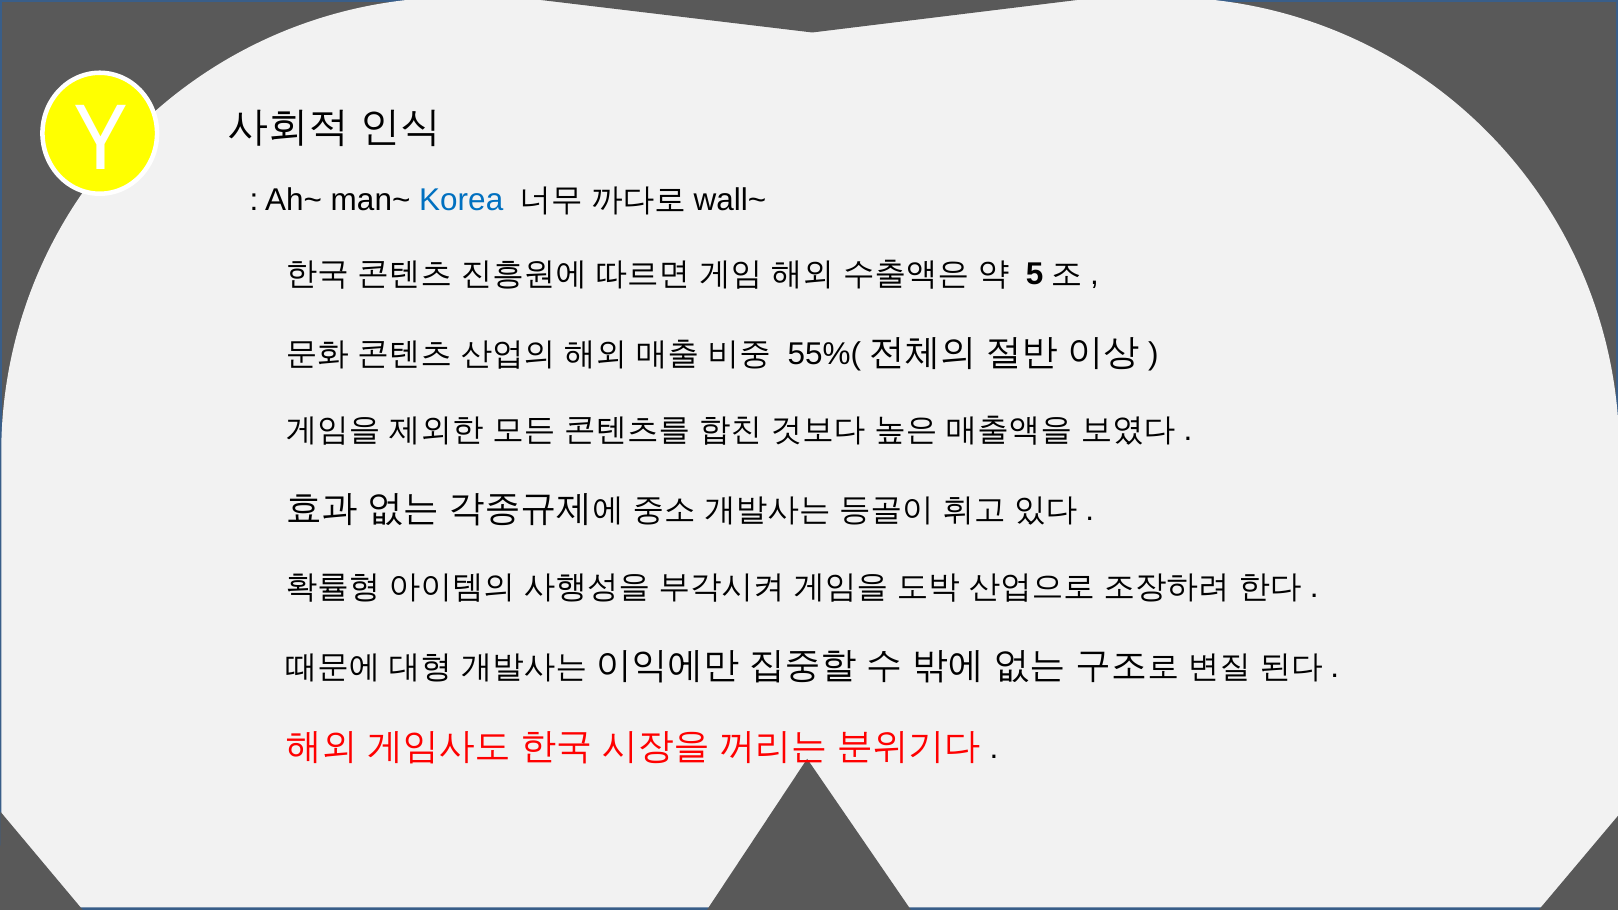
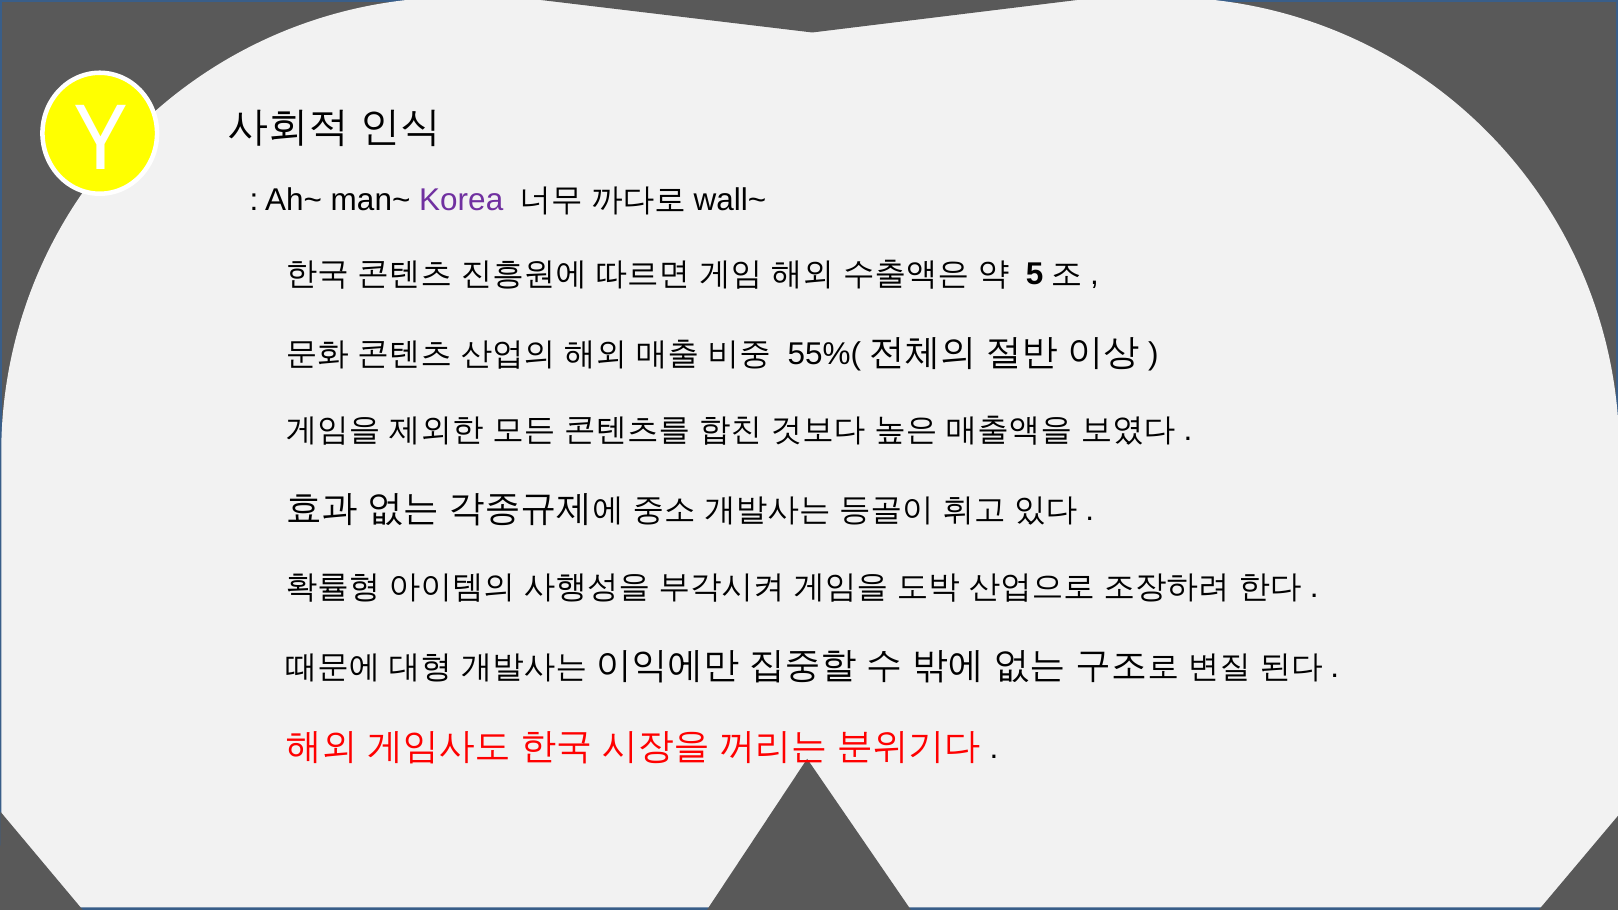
Korea colour: blue -> purple
